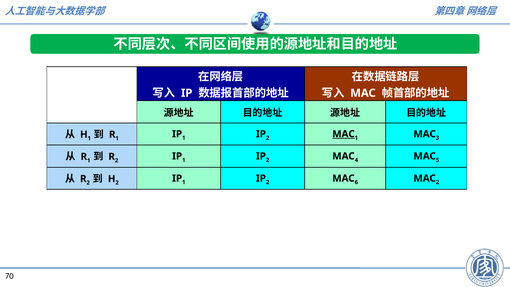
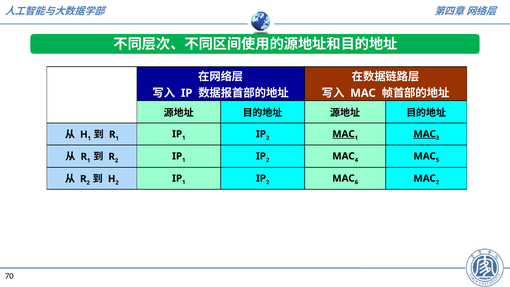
MAC at (425, 134) underline: none -> present
